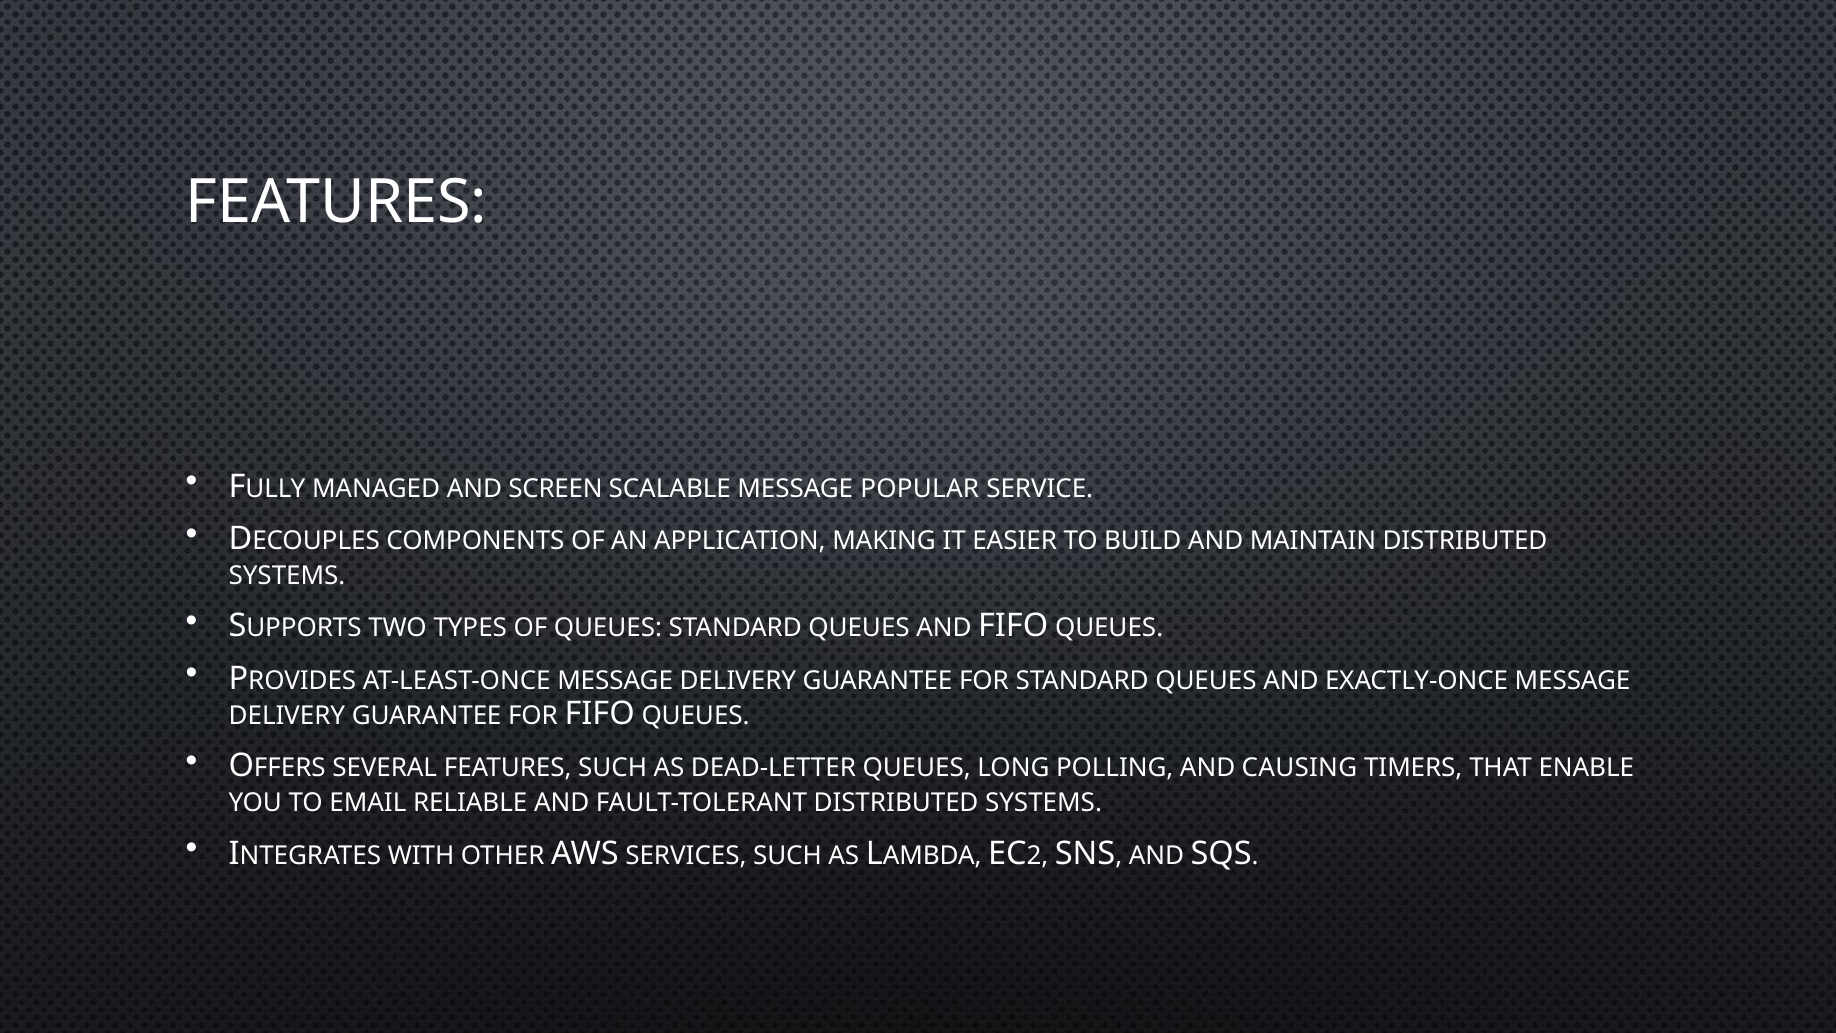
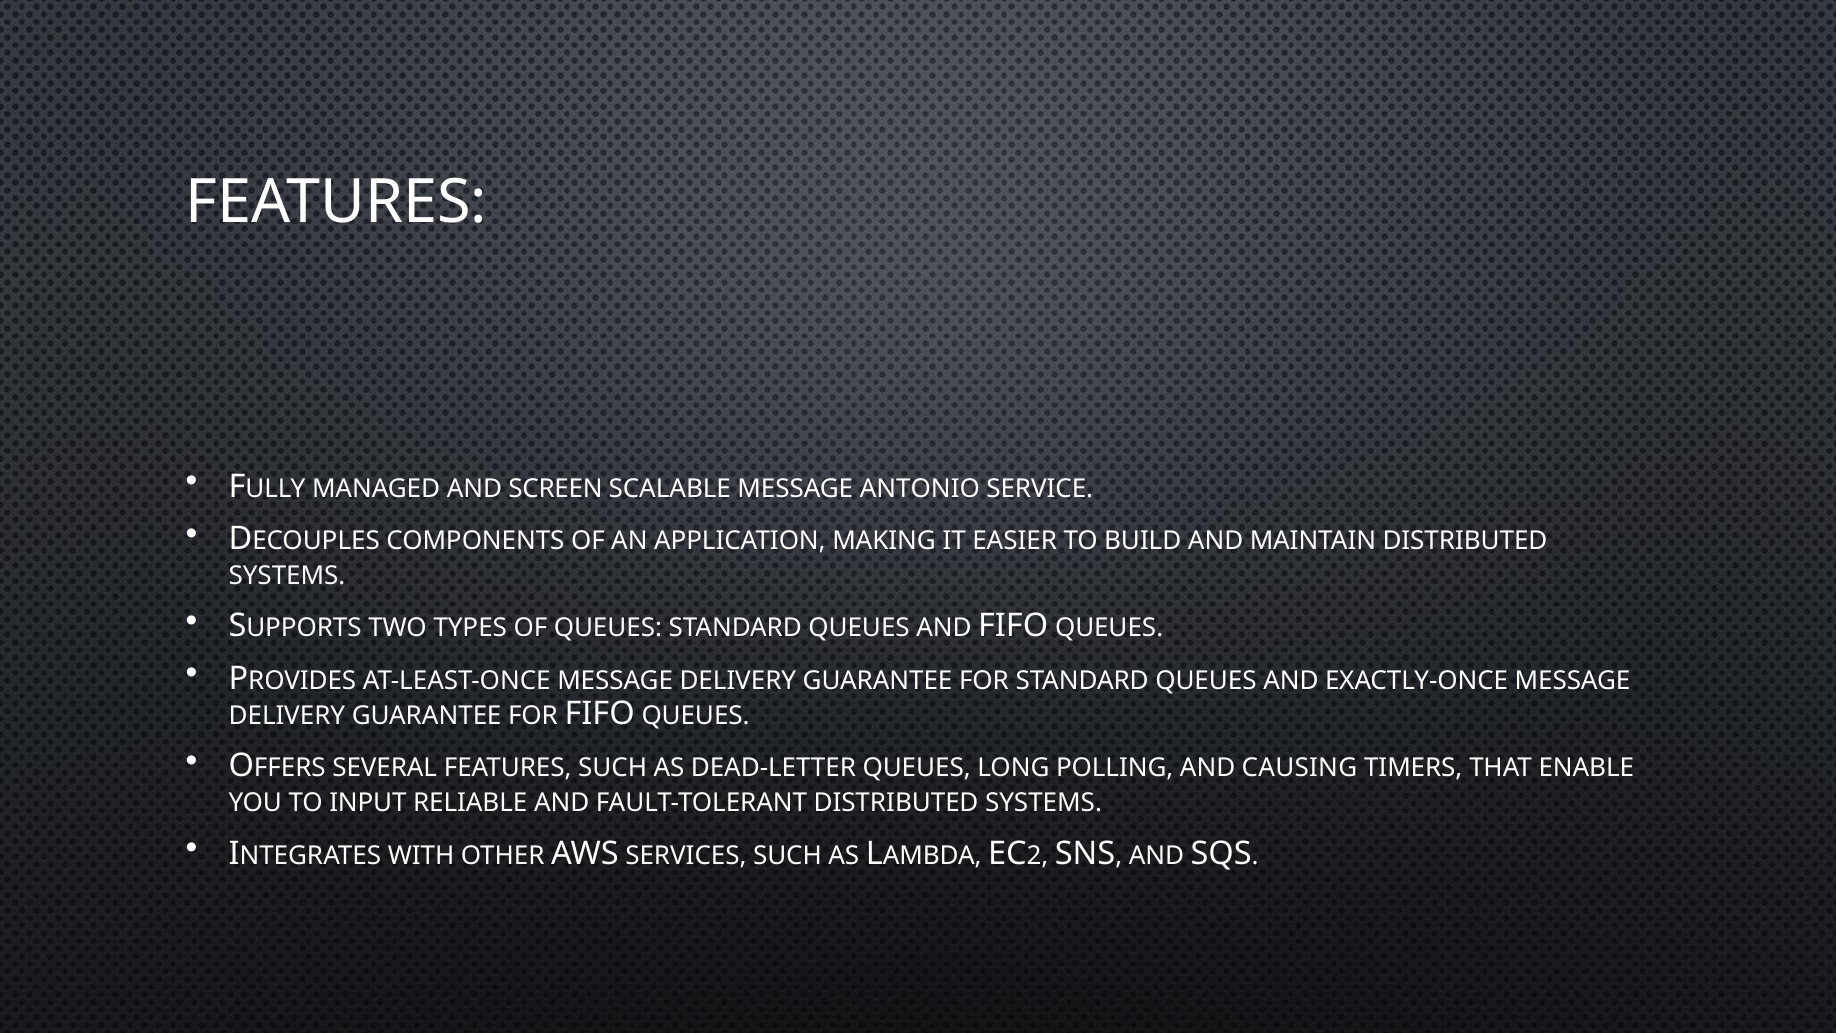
POPULAR: POPULAR -> ANTONIO
EMAIL: EMAIL -> INPUT
